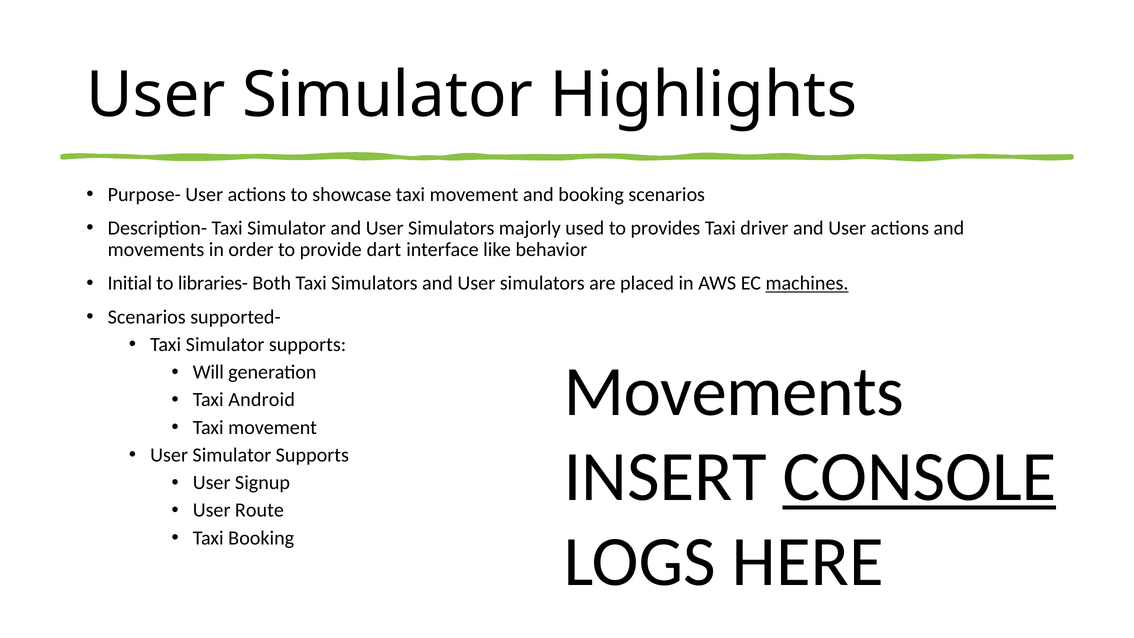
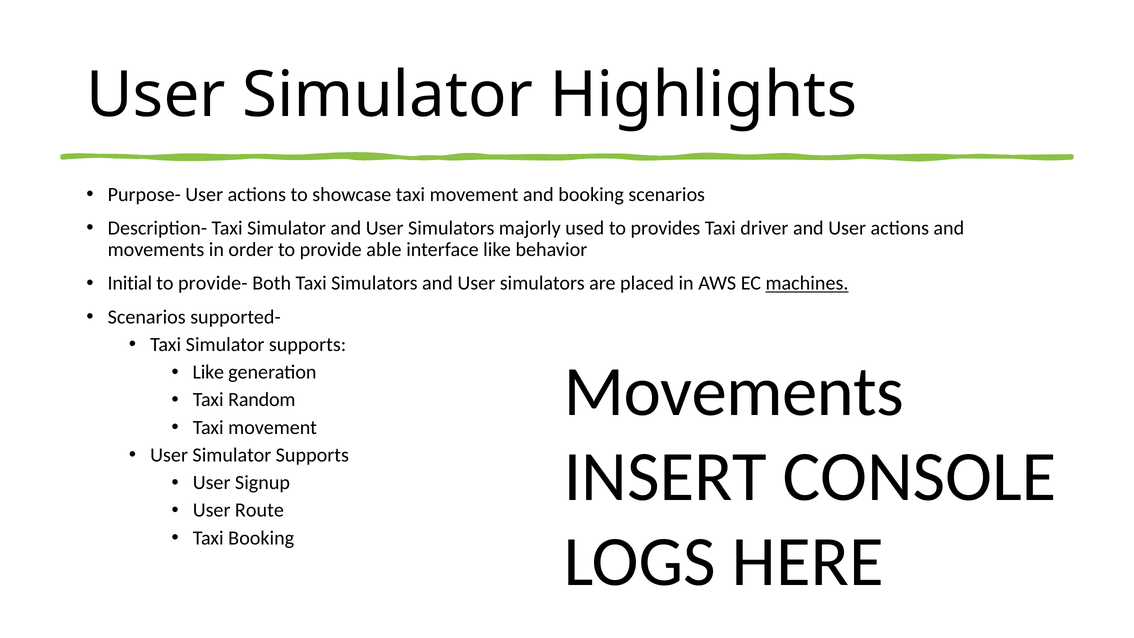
dart: dart -> able
libraries-: libraries- -> provide-
Will at (208, 372): Will -> Like
Android: Android -> Random
CONSOLE underline: present -> none
